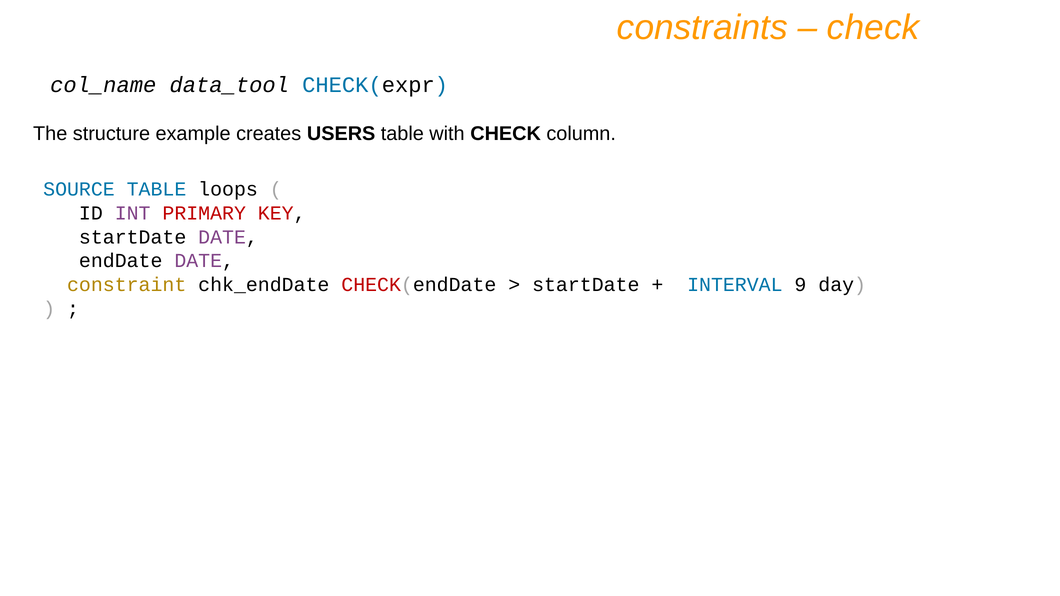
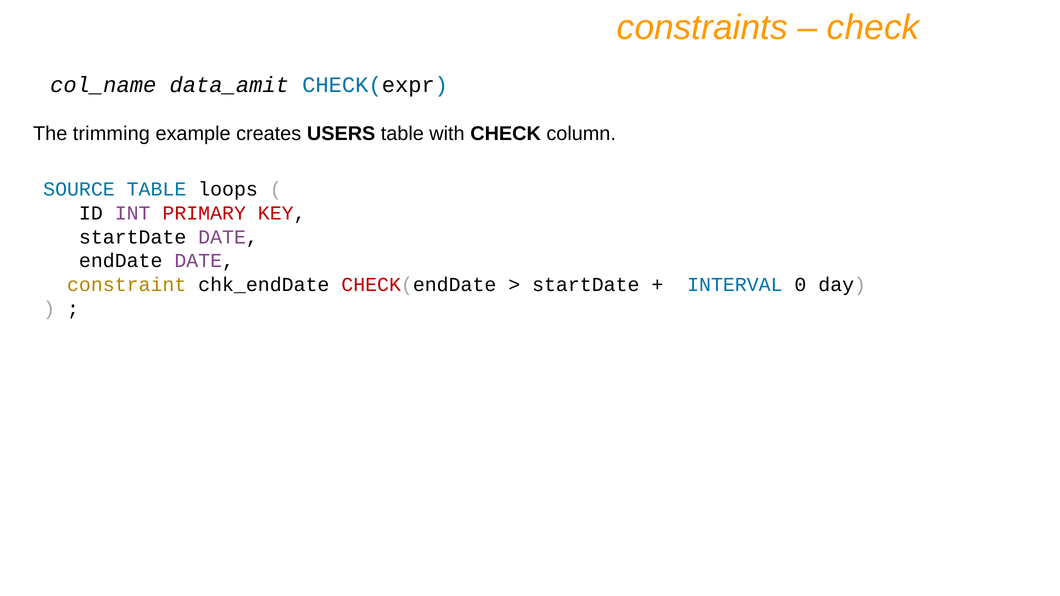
data_tool: data_tool -> data_amit
structure: structure -> trimming
9: 9 -> 0
